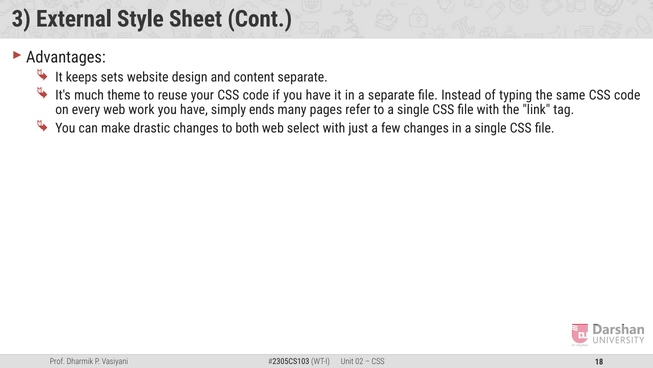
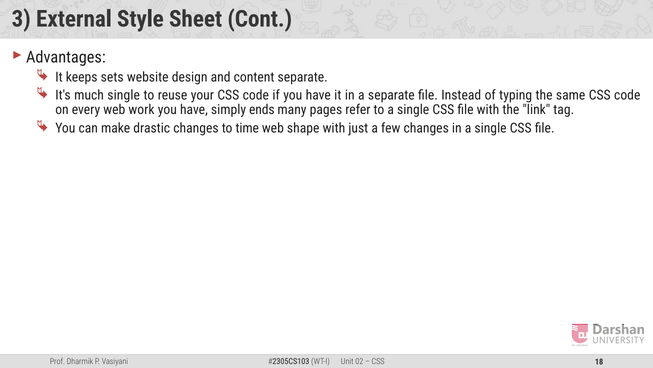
much theme: theme -> single
both: both -> time
select: select -> shape
